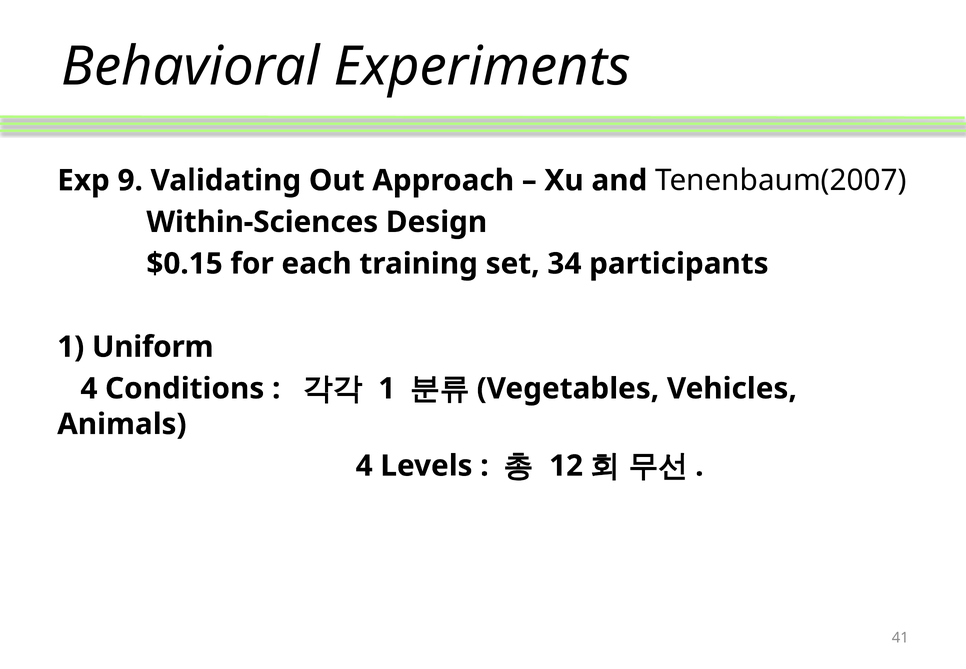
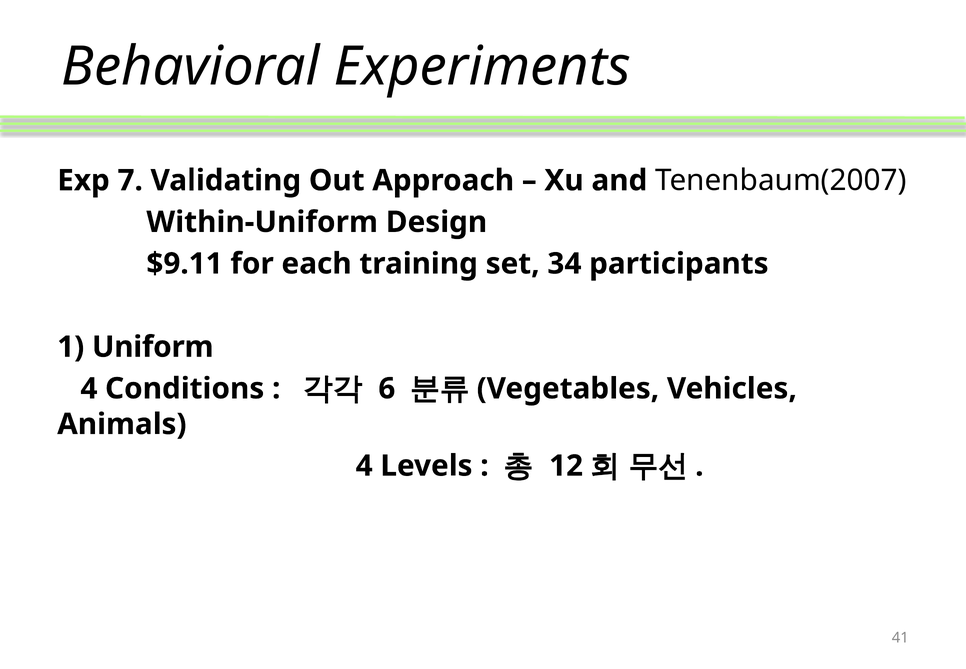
9: 9 -> 7
Within-Sciences: Within-Sciences -> Within-Uniform
$0.15: $0.15 -> $9.11
1 at (387, 388): 1 -> 6
